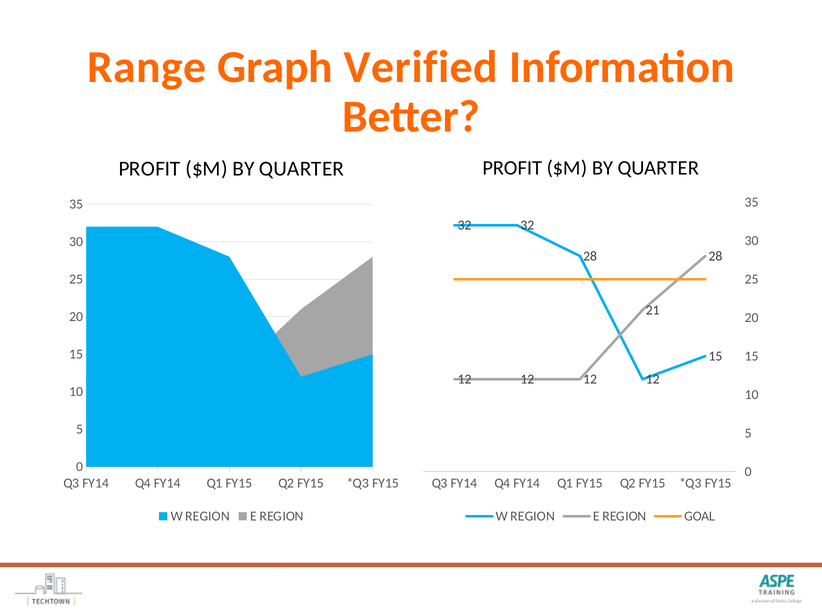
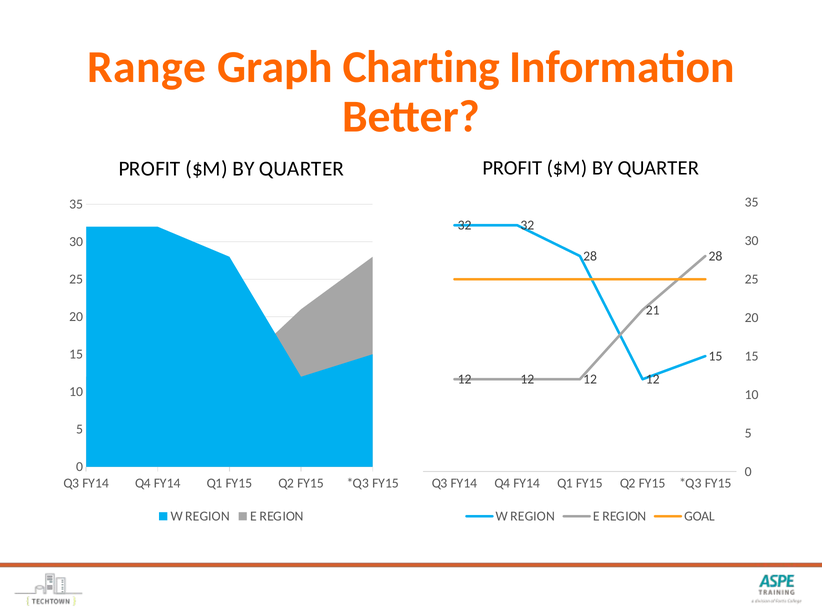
Verified: Verified -> Charting
